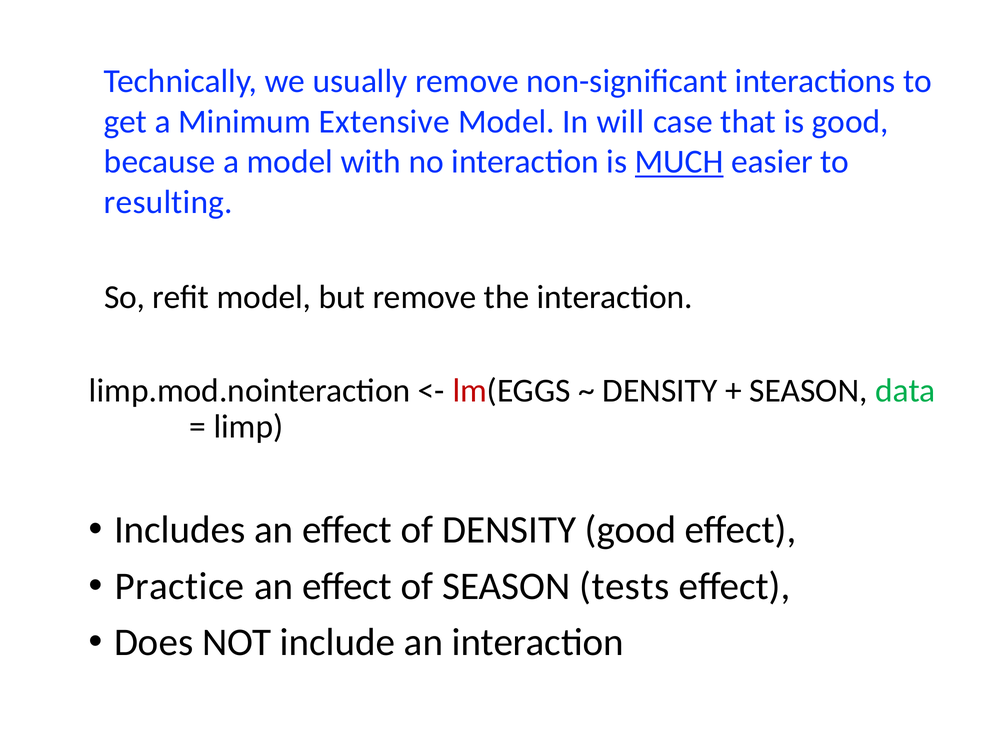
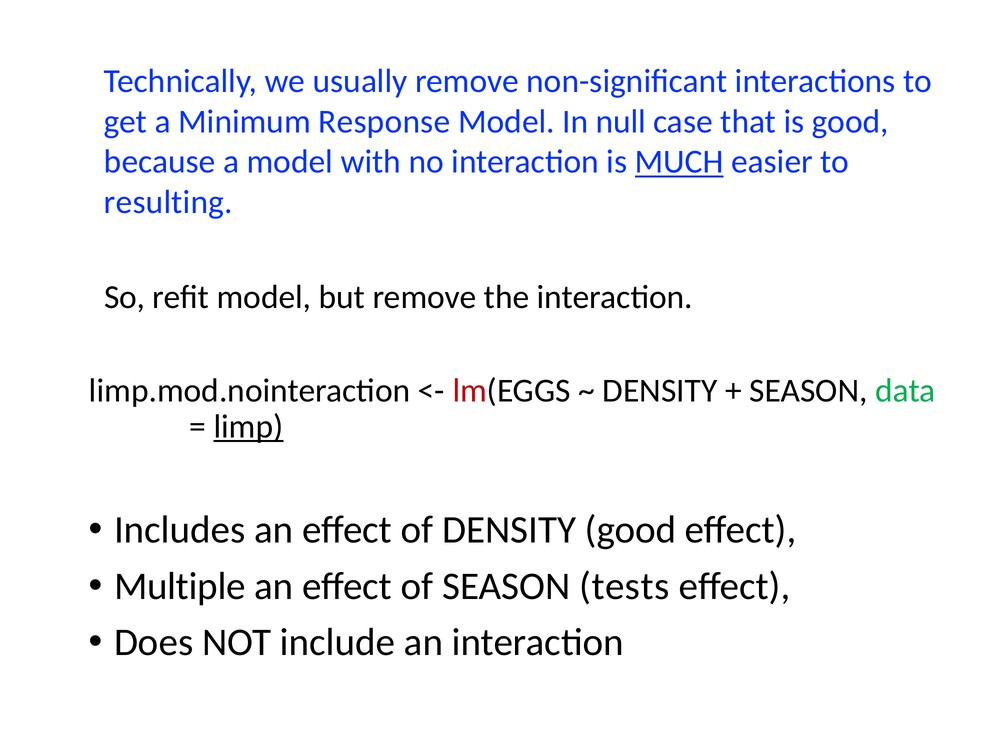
Extensive: Extensive -> Response
will: will -> null
limp underline: none -> present
Practice: Practice -> Multiple
